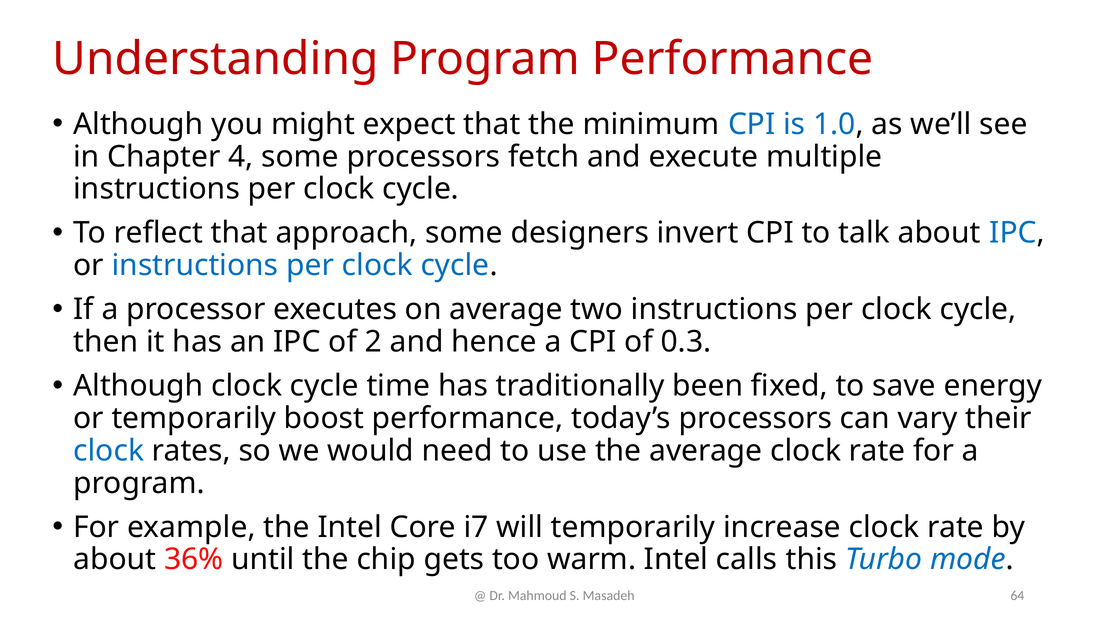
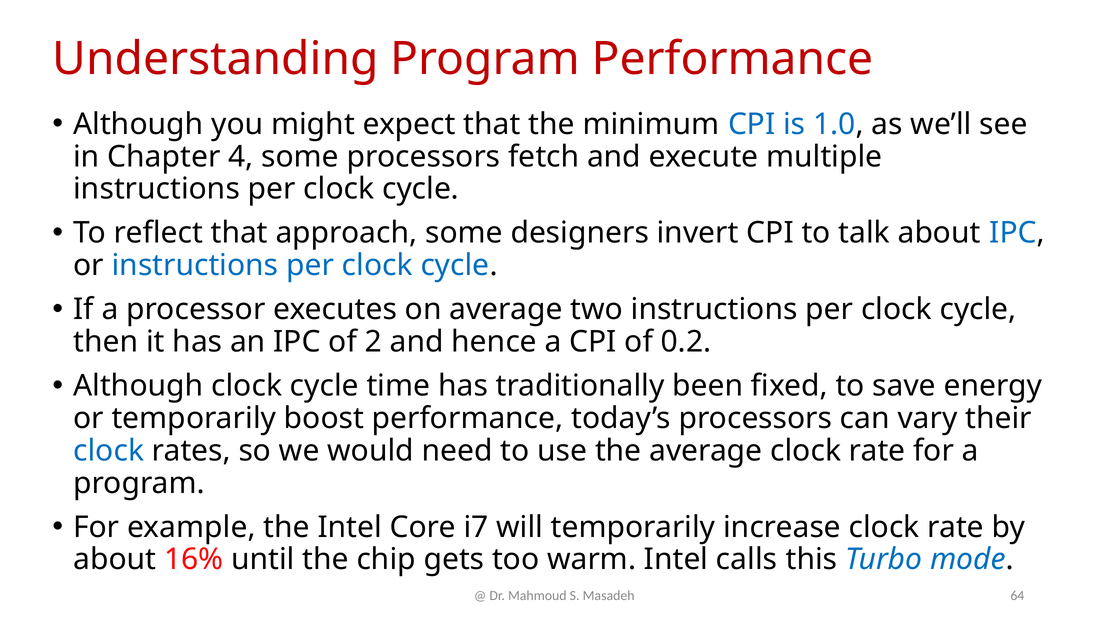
0.3: 0.3 -> 0.2
36%: 36% -> 16%
